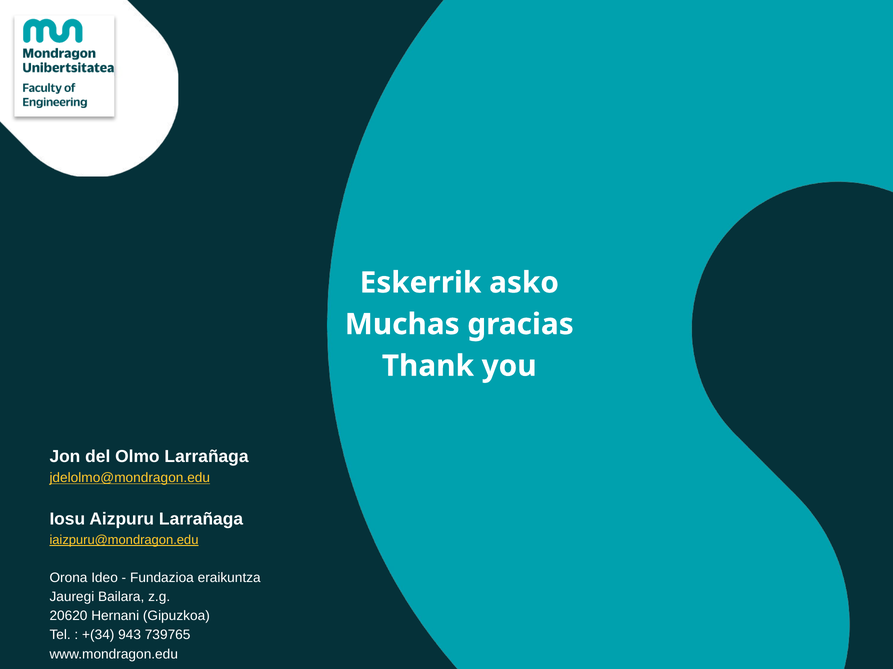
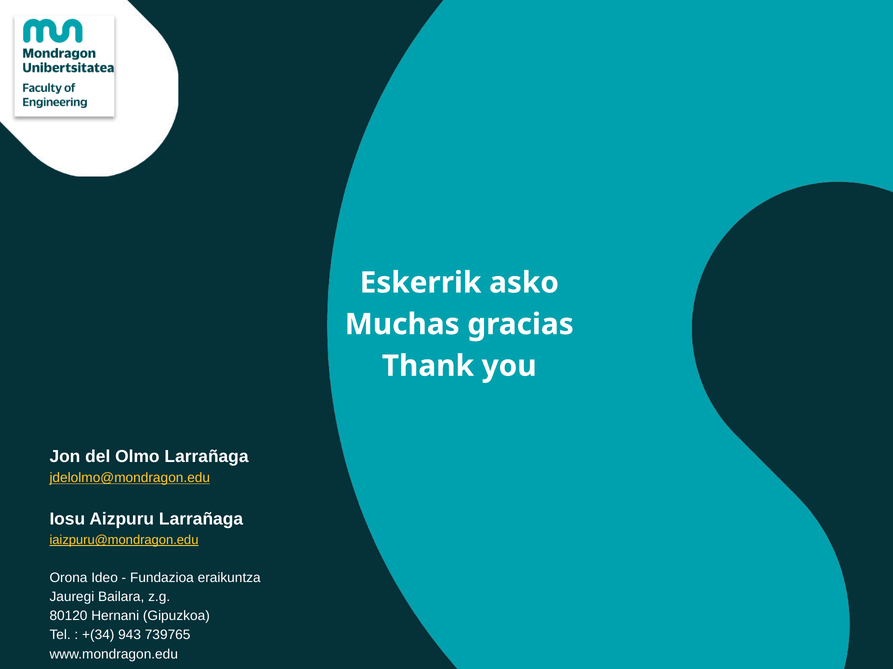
20620: 20620 -> 80120
